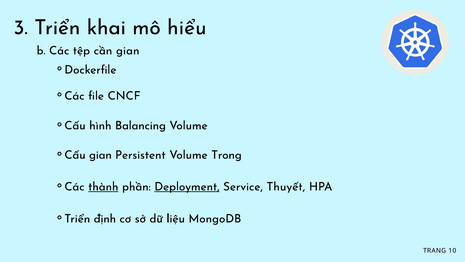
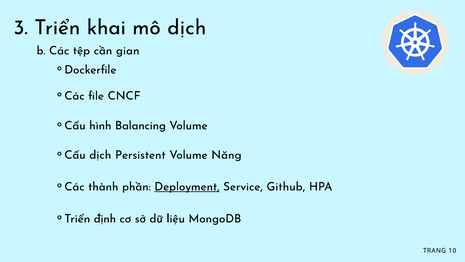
mô hiểu: hiểu -> dịch
gian at (100, 155): gian -> dịch
Trong: Trong -> Năng
thành underline: present -> none
Thuyết: Thuyết -> Github
